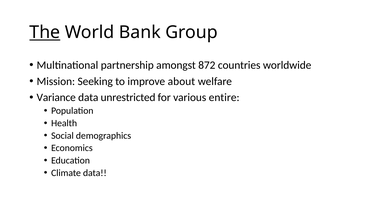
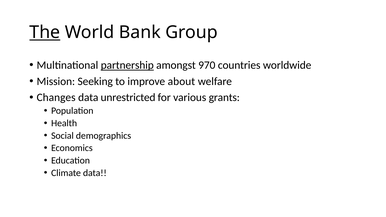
partnership underline: none -> present
872: 872 -> 970
Variance: Variance -> Changes
entire: entire -> grants
